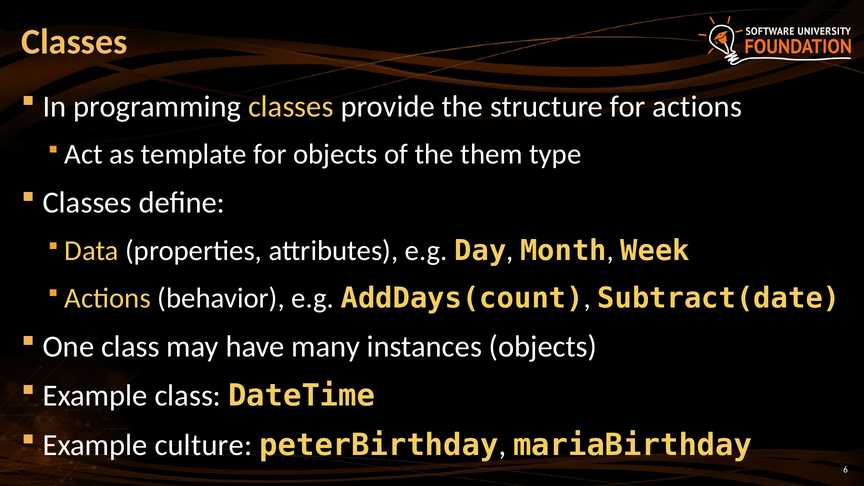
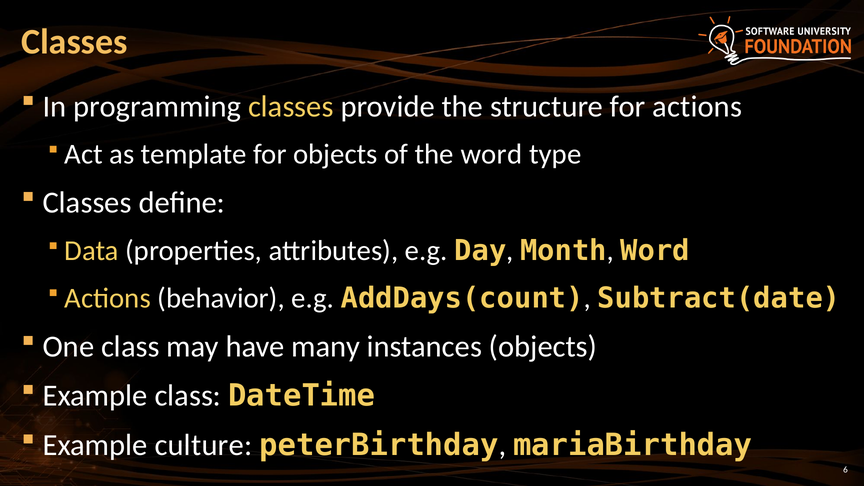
the them: them -> word
Month Week: Week -> Word
